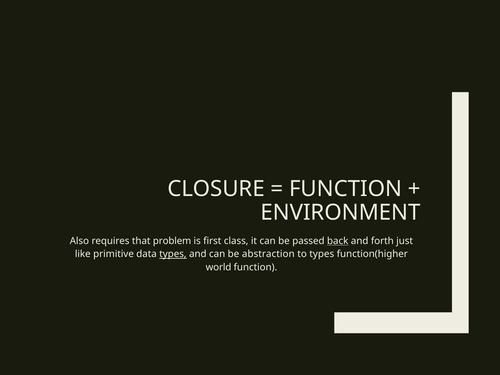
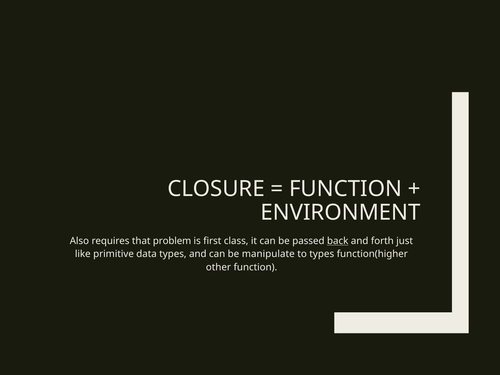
types at (173, 254) underline: present -> none
abstraction: abstraction -> manipulate
world: world -> other
